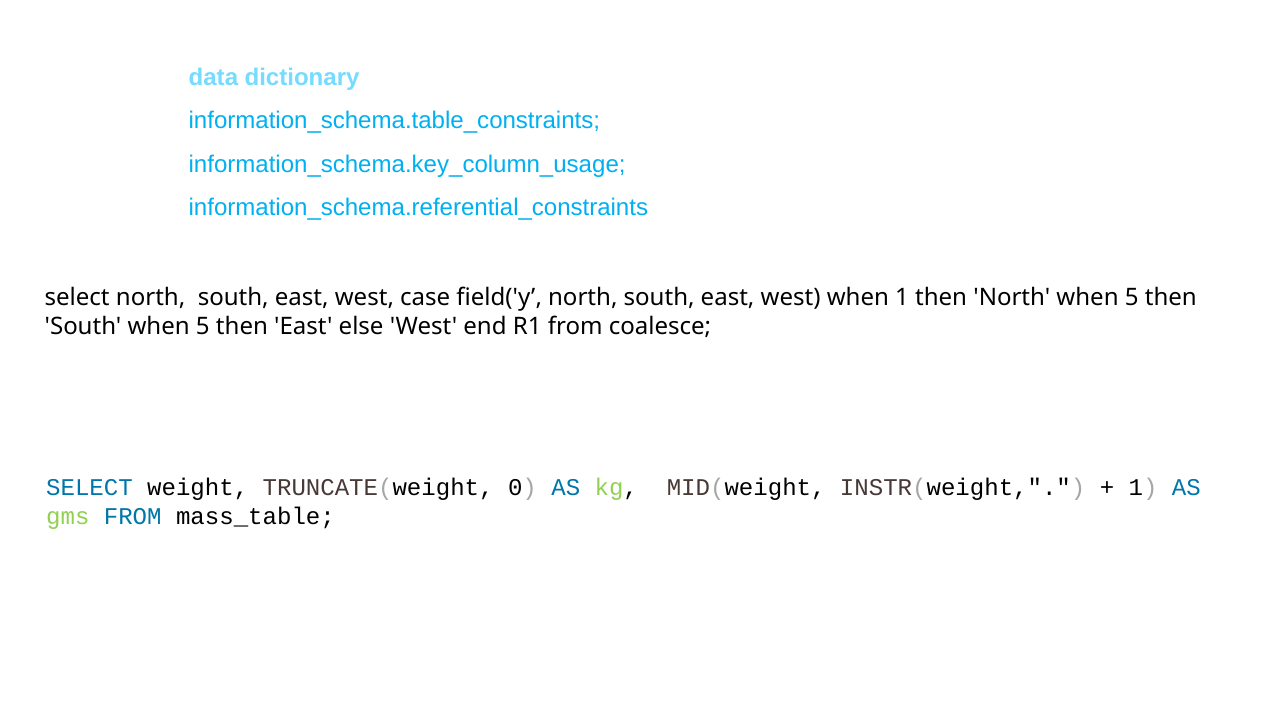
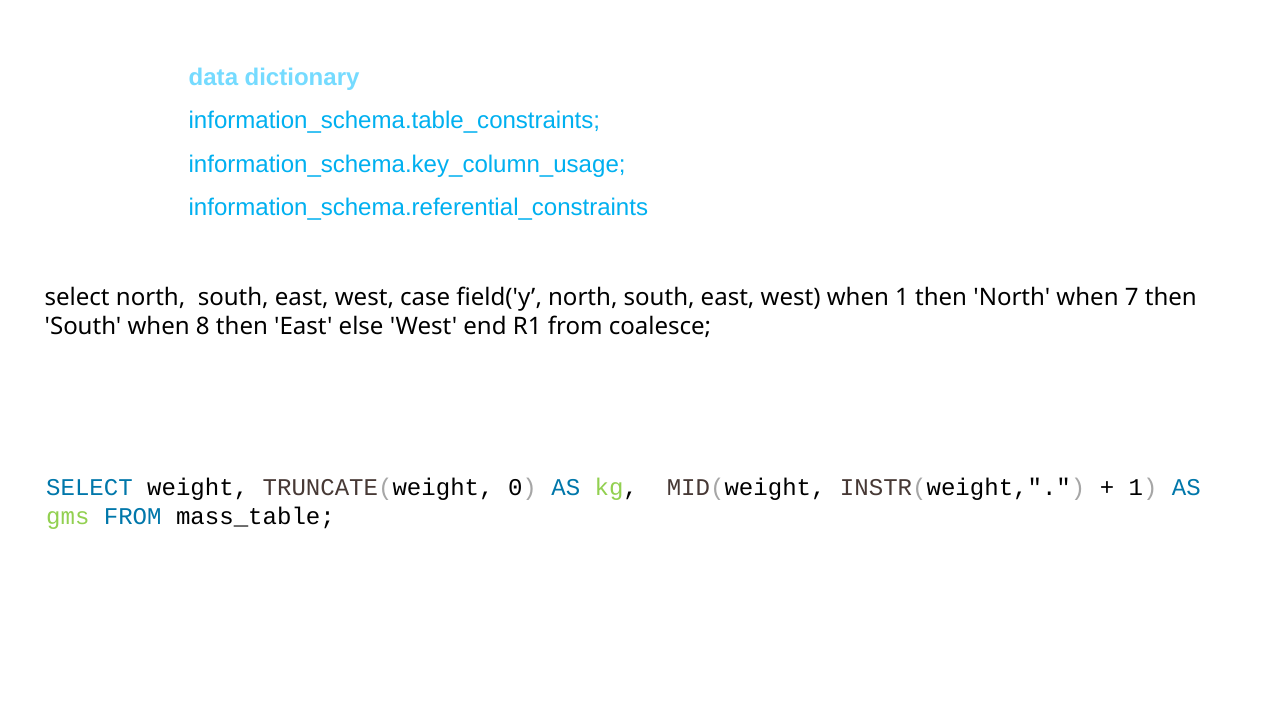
North when 5: 5 -> 7
South when 5: 5 -> 8
